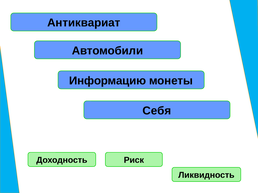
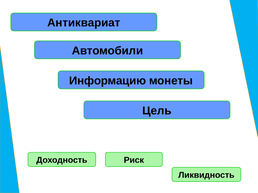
Себя: Себя -> Цель
